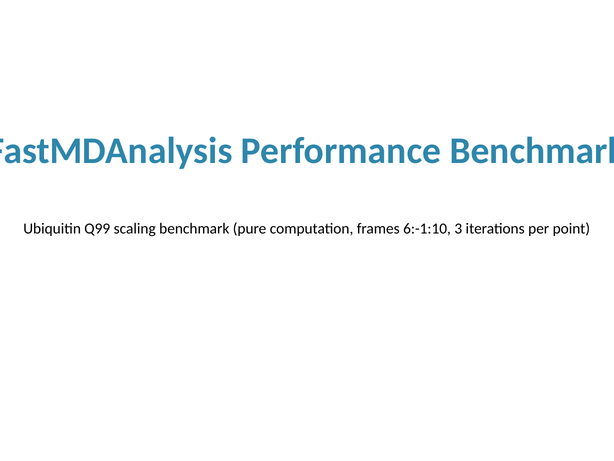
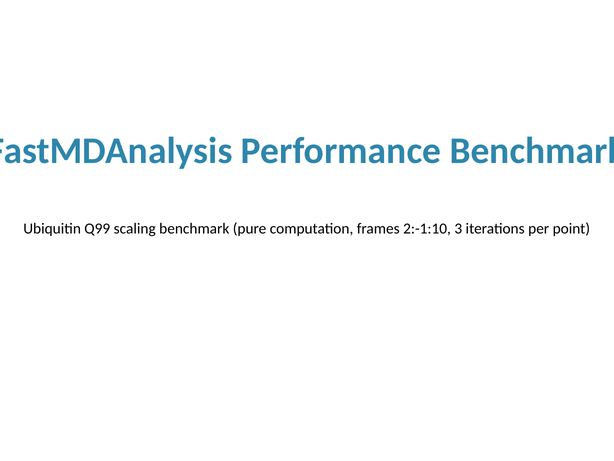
6:-1:10: 6:-1:10 -> 2:-1:10
